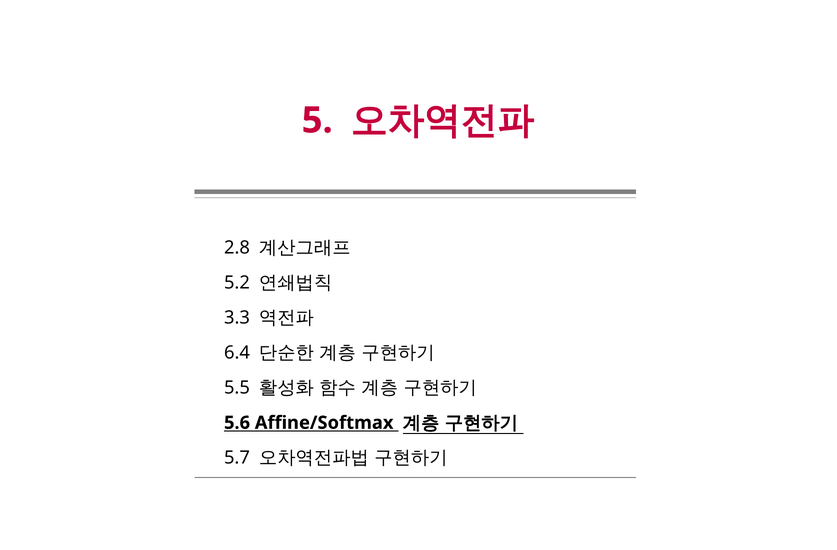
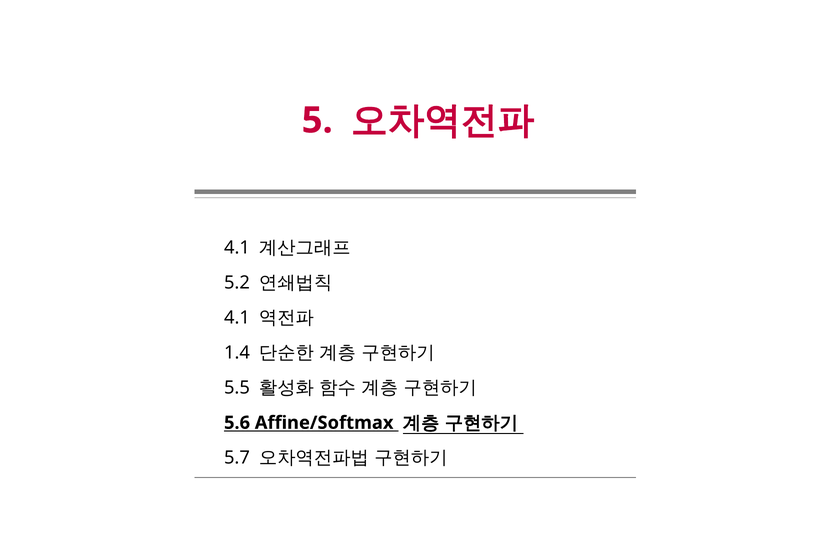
2.8 at (237, 247): 2.8 -> 4.1
3.3 at (237, 317): 3.3 -> 4.1
6.4: 6.4 -> 1.4
